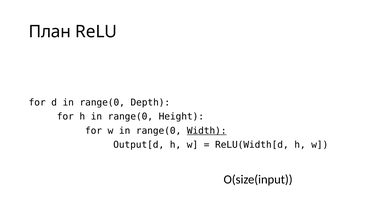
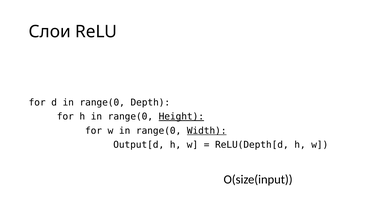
План: План -> Слои
Height underline: none -> present
ReLU(Width[d: ReLU(Width[d -> ReLU(Depth[d
